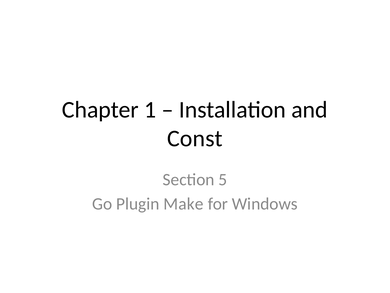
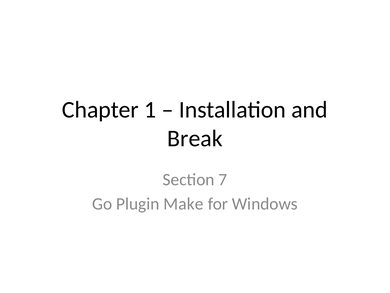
Const: Const -> Break
5: 5 -> 7
